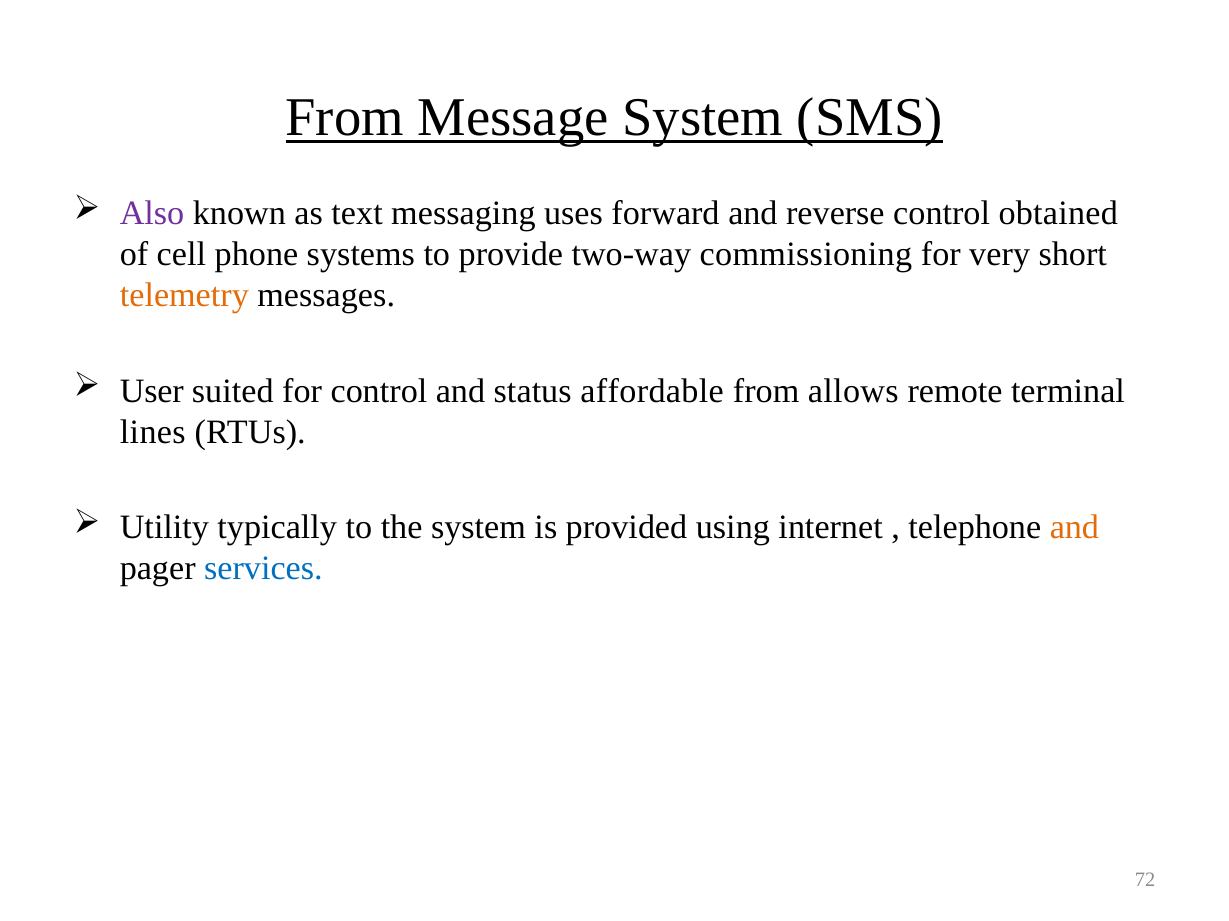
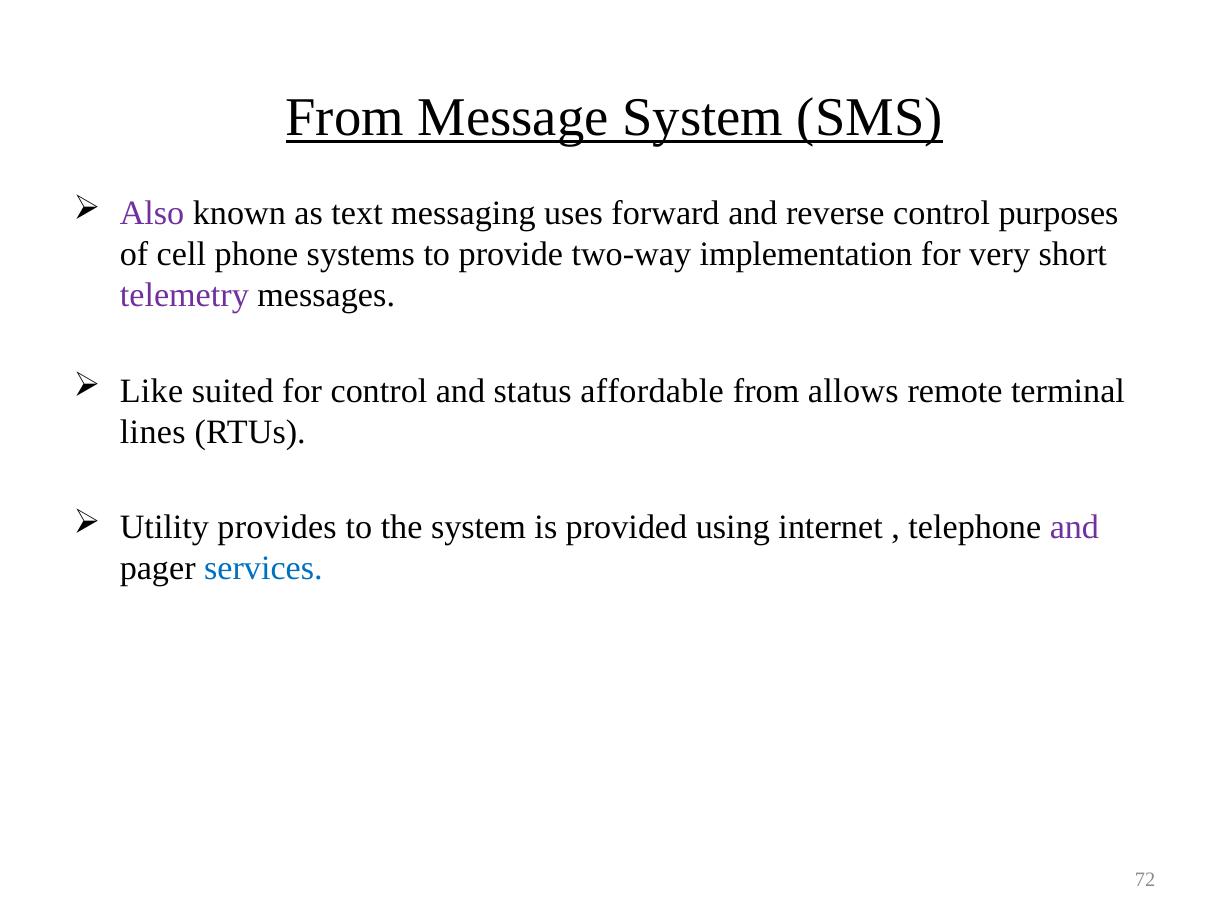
obtained: obtained -> purposes
commissioning: commissioning -> implementation
telemetry colour: orange -> purple
User: User -> Like
typically: typically -> provides
and at (1074, 528) colour: orange -> purple
